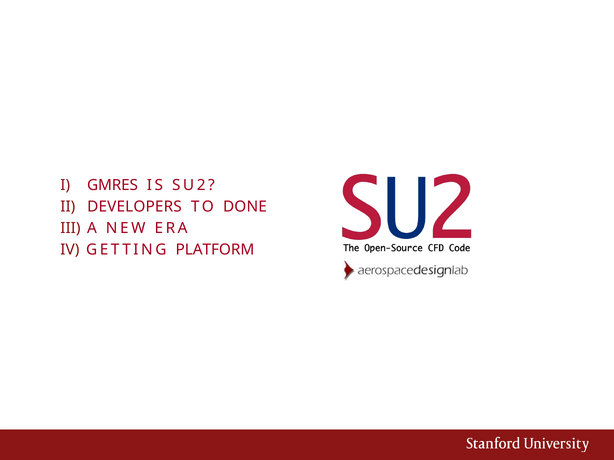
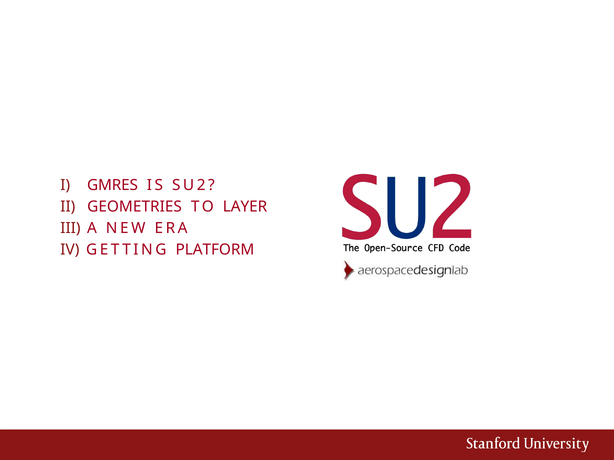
DEVELOPERS: DEVELOPERS -> GEOMETRIES
DONE: DONE -> LAYER
